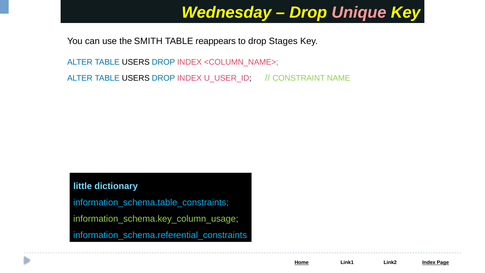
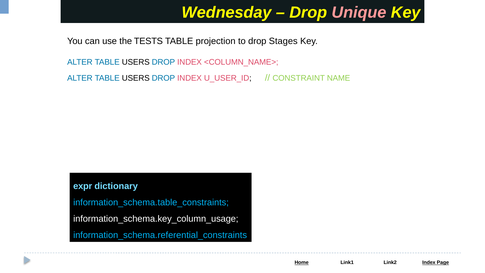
SMITH: SMITH -> TESTS
reappears: reappears -> projection
little: little -> expr
information_schema.key_column_usage colour: light green -> white
